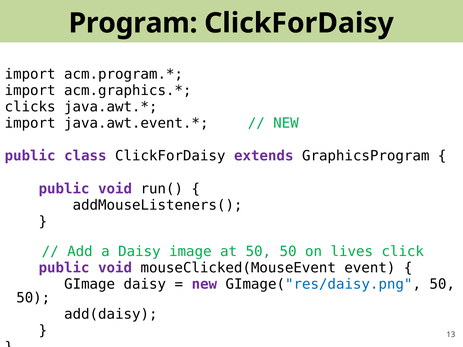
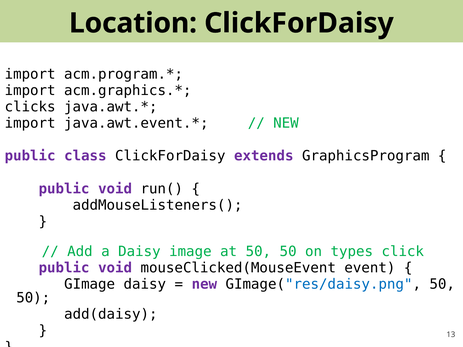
Program: Program -> Location
lives: lives -> types
